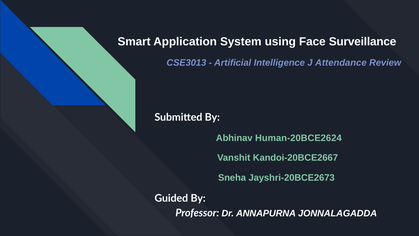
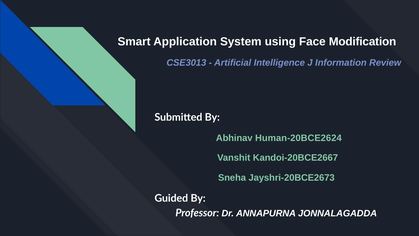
Surveillance: Surveillance -> Modification
Attendance: Attendance -> Information
